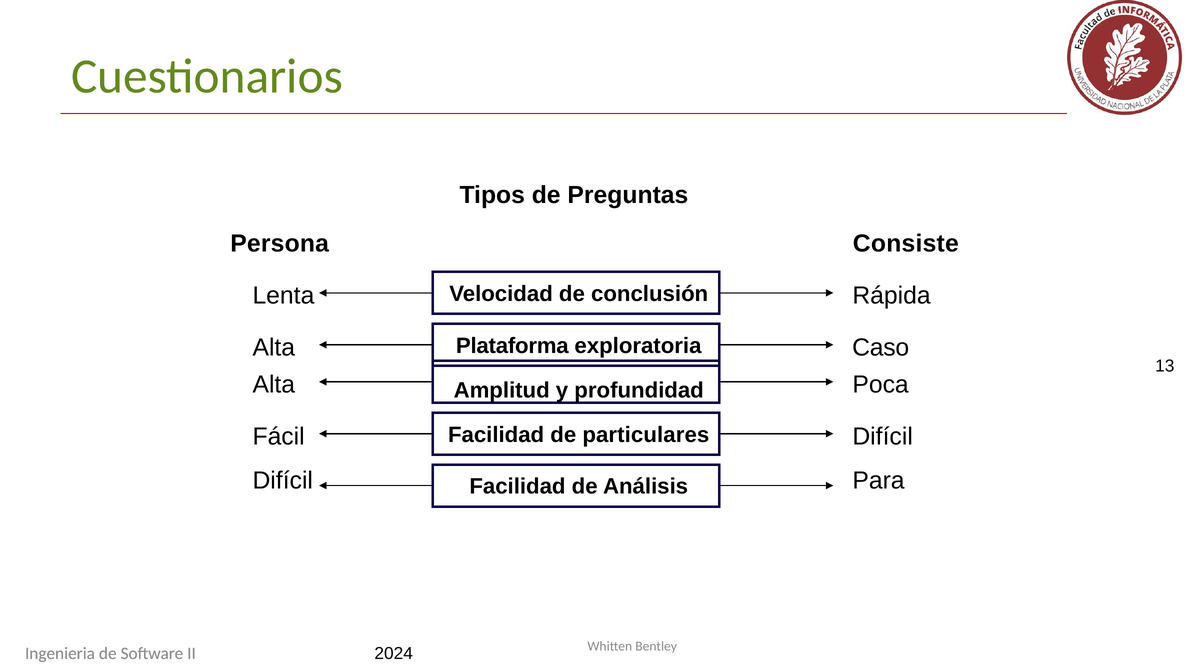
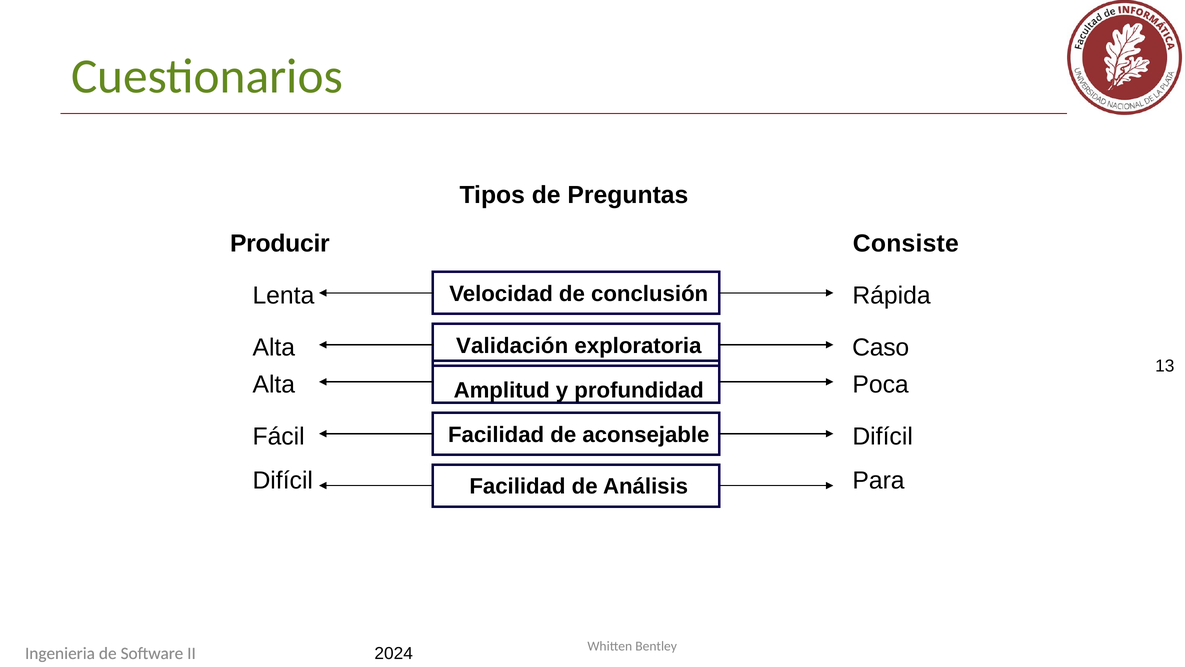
Persona: Persona -> Producir
Plataforma: Plataforma -> Validación
particulares: particulares -> aconsejable
